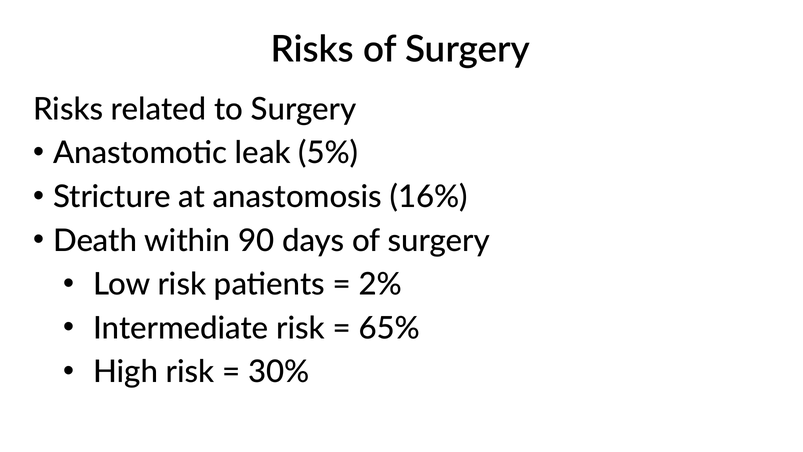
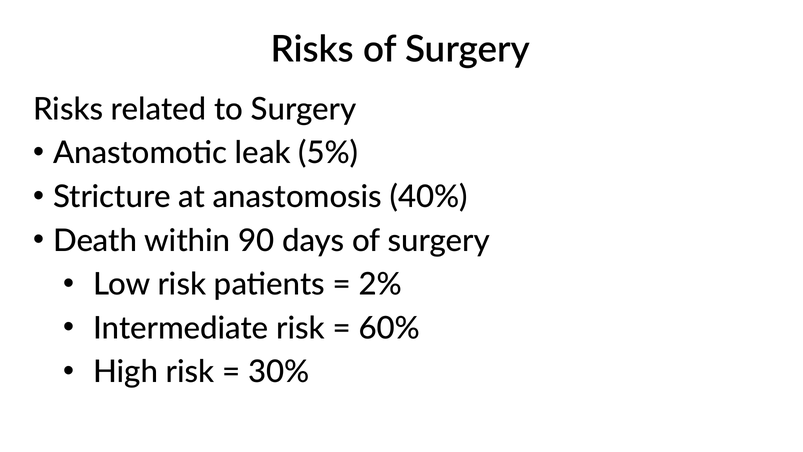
16%: 16% -> 40%
65%: 65% -> 60%
